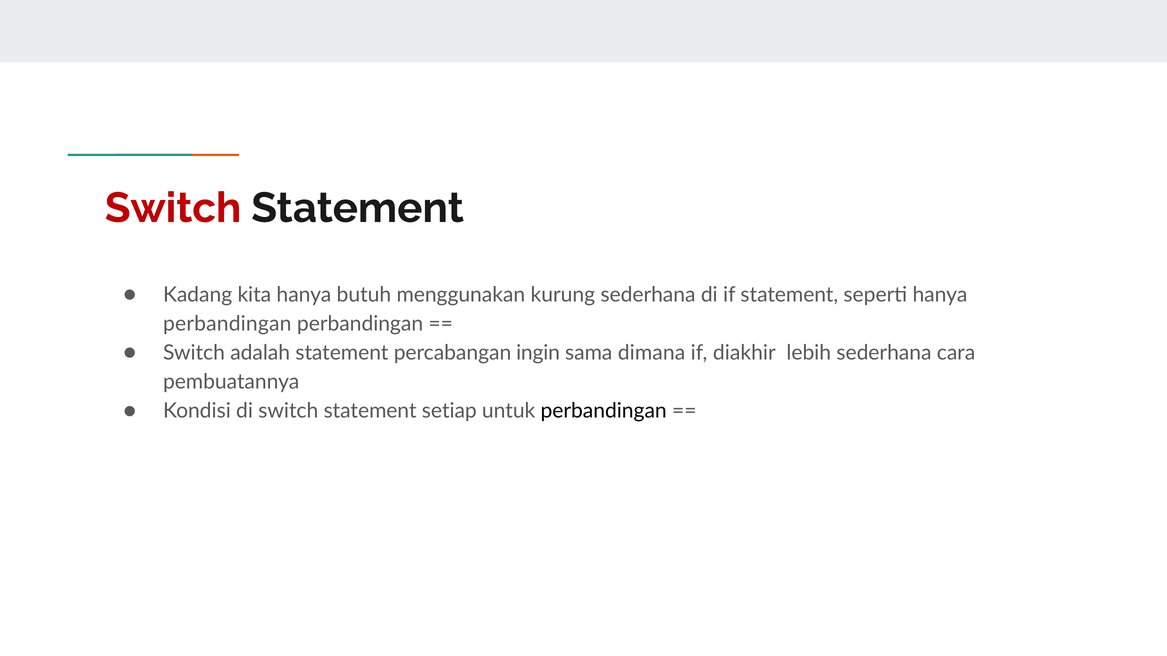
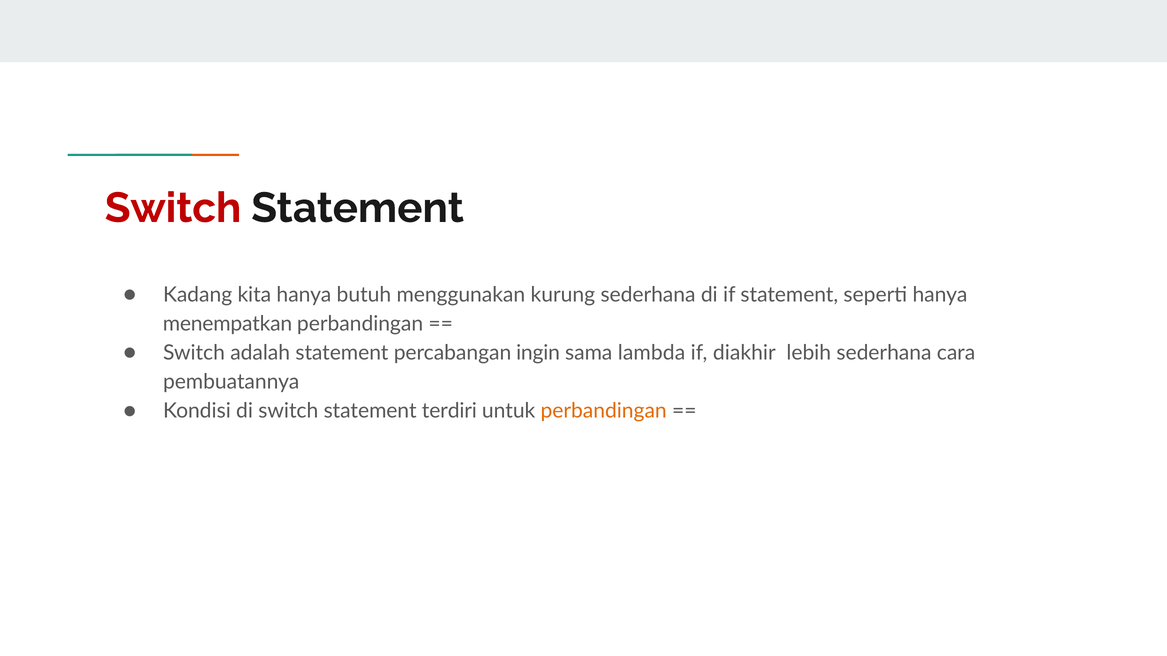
perbandingan at (227, 324): perbandingan -> menempatkan
dimana: dimana -> lambda
setiap: setiap -> terdiri
perbandingan at (604, 411) colour: black -> orange
